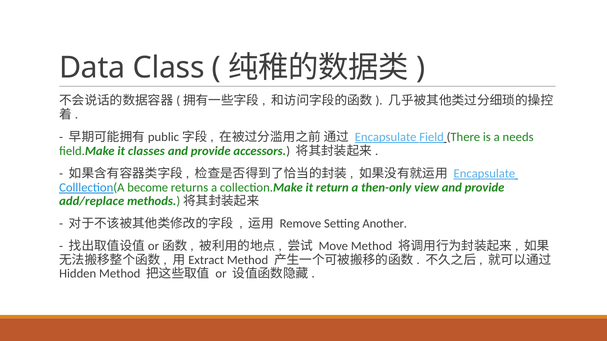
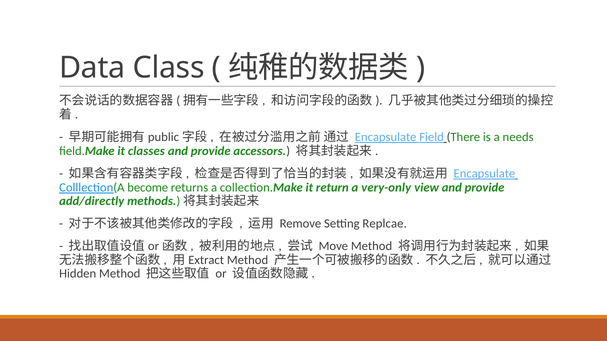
then-only: then-only -> very-only
add/replace: add/replace -> add/directly
Another: Another -> Replcae
